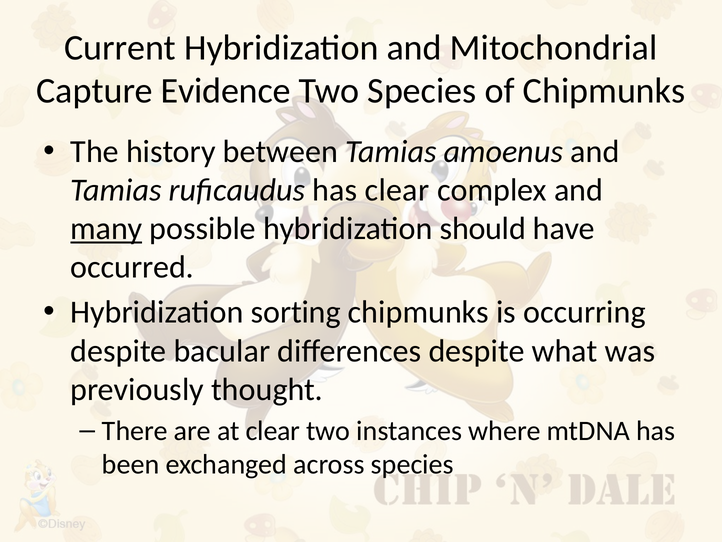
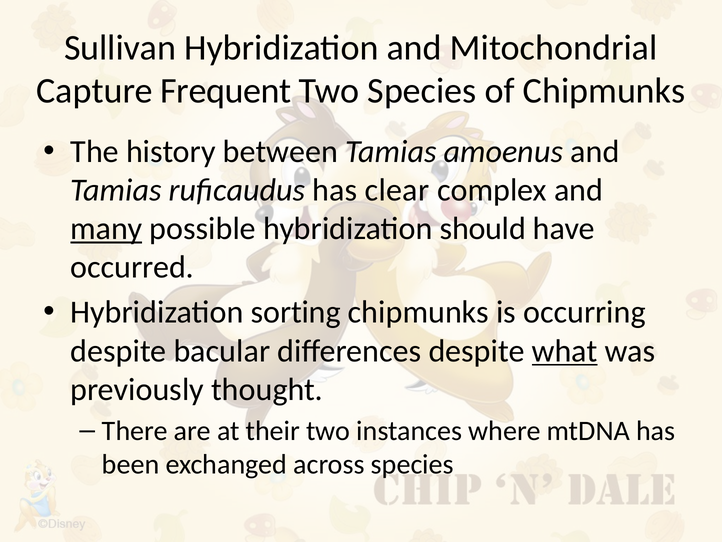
Current: Current -> Sullivan
Evidence: Evidence -> Frequent
what underline: none -> present
at clear: clear -> their
